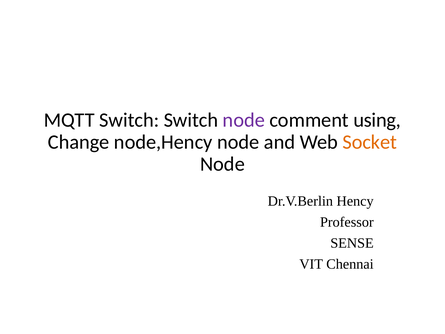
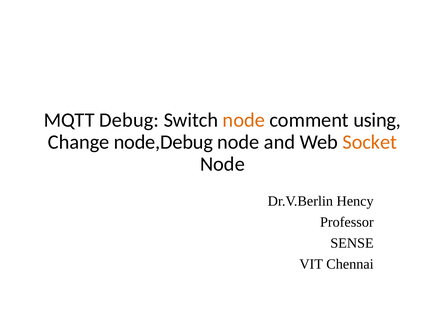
MQTT Switch: Switch -> Debug
node at (244, 120) colour: purple -> orange
node,Hency: node,Hency -> node,Debug
